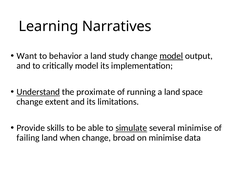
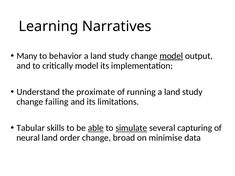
Want: Want -> Many
Understand underline: present -> none
running a land space: space -> study
extent: extent -> failing
Provide: Provide -> Tabular
able underline: none -> present
several minimise: minimise -> capturing
failing: failing -> neural
when: when -> order
